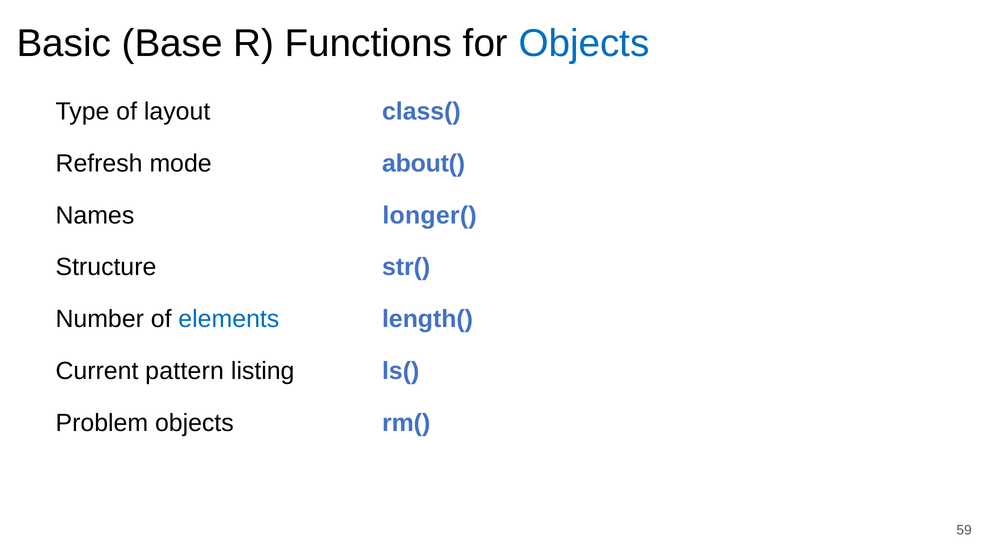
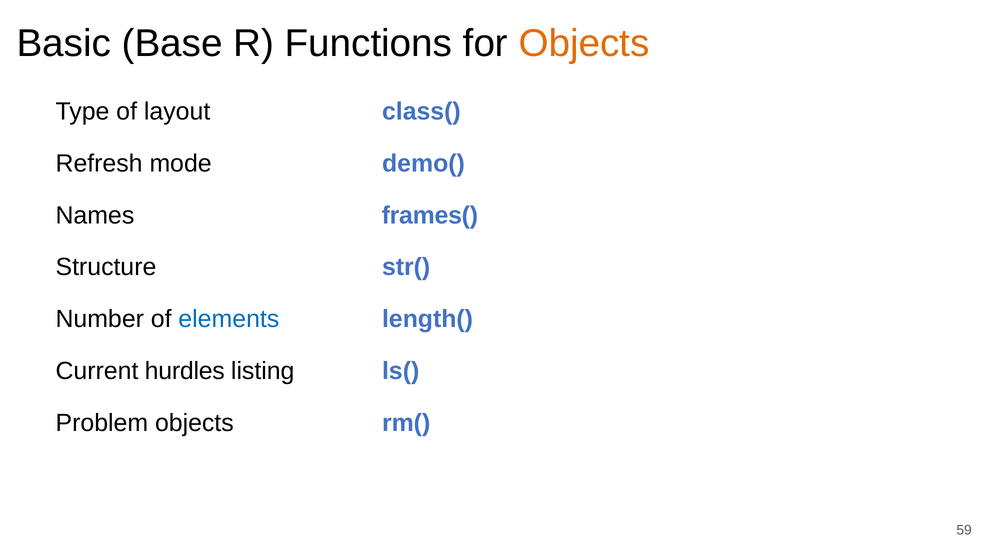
Objects at (584, 43) colour: blue -> orange
about(: about( -> demo(
longer(: longer( -> frames(
pattern: pattern -> hurdles
